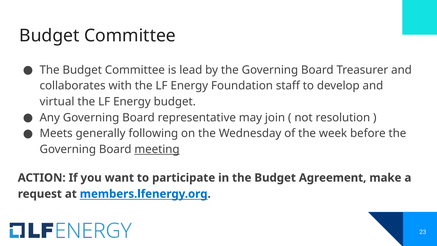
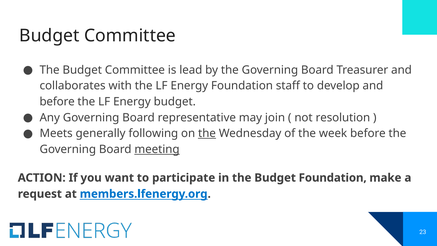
virtual at (57, 102): virtual -> before
the at (207, 133) underline: none -> present
Budget Agreement: Agreement -> Foundation
